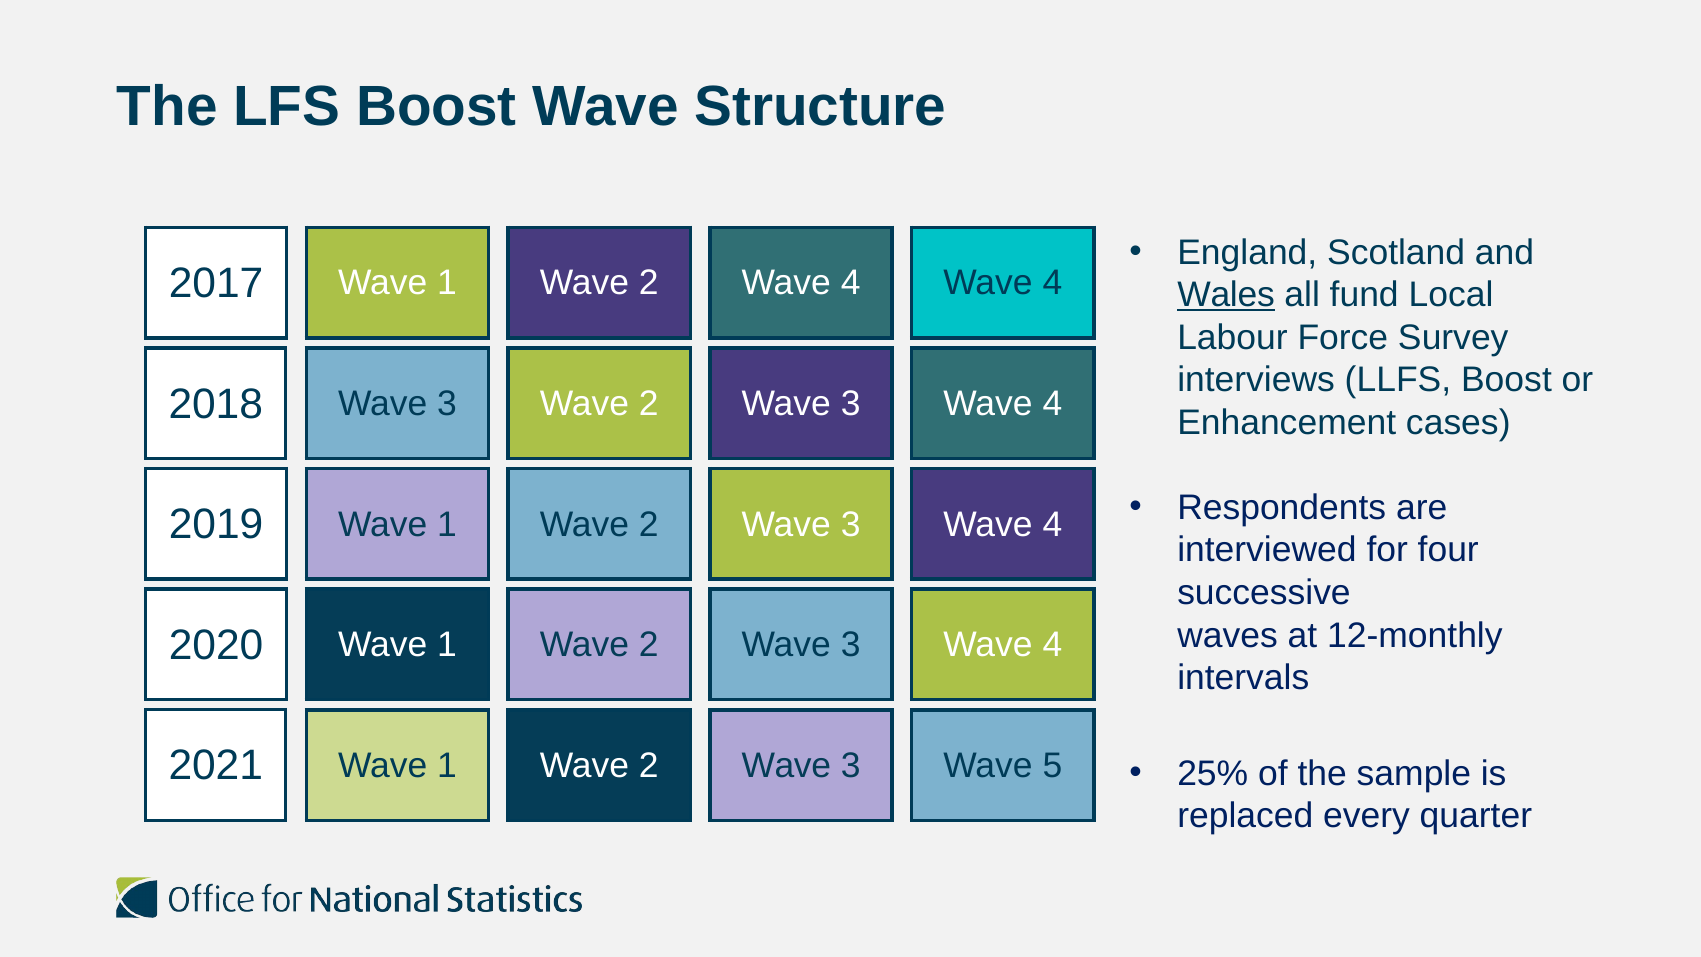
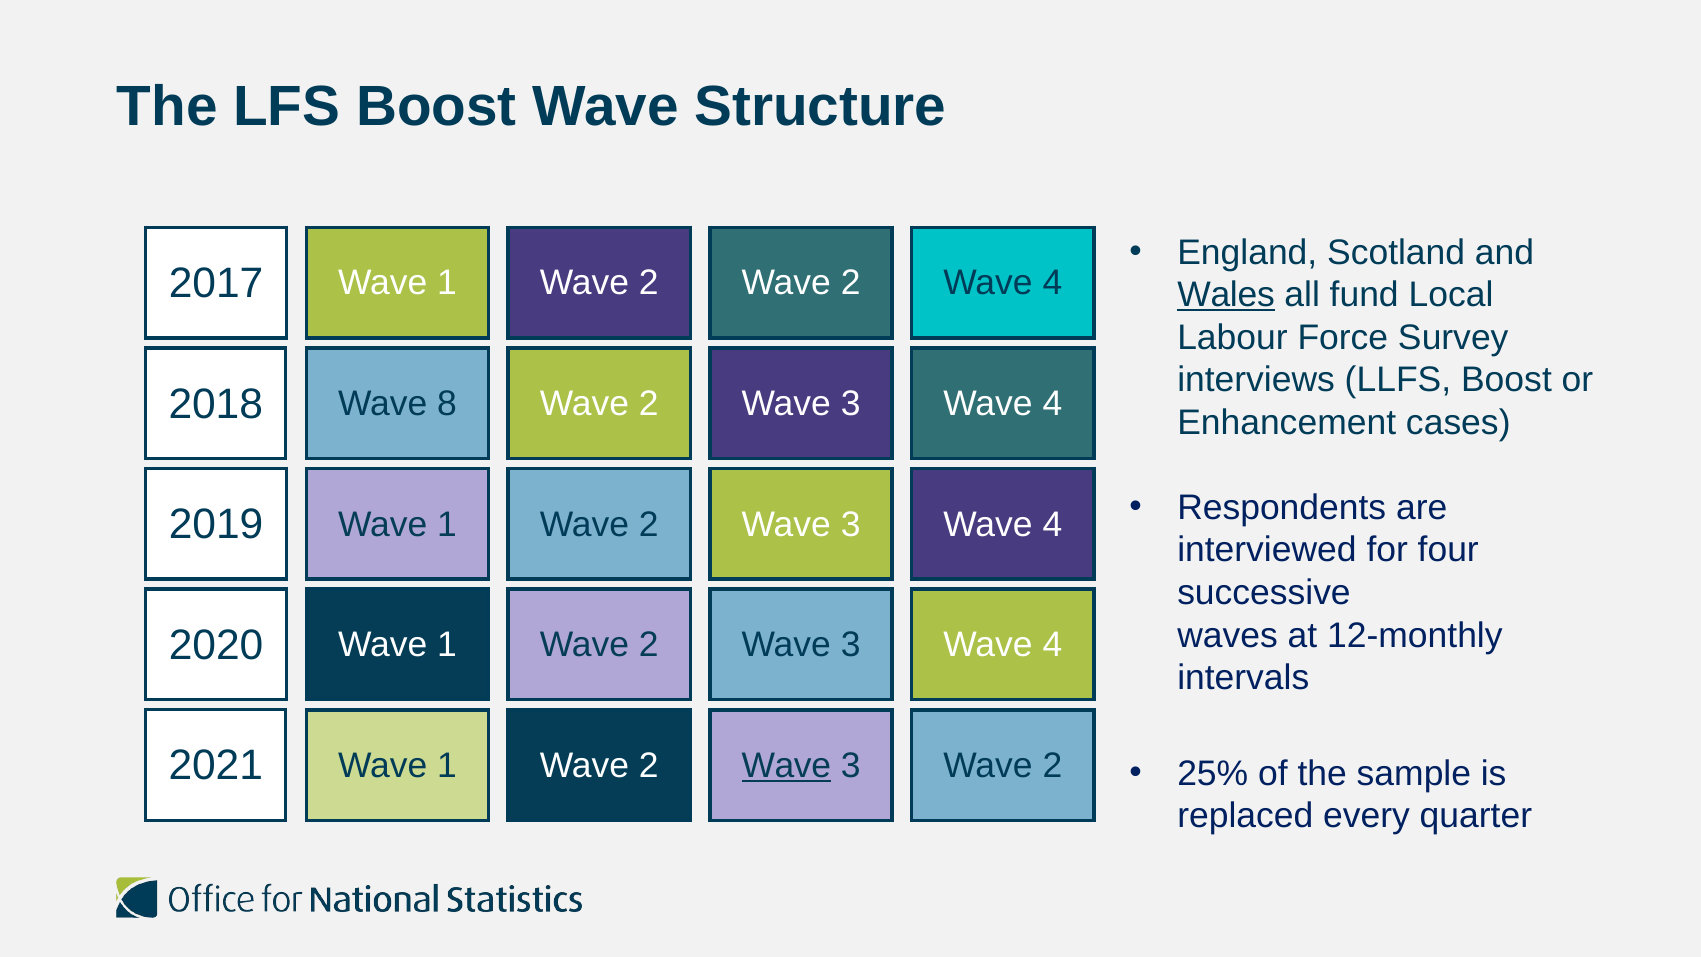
4 at (851, 283): 4 -> 2
3 at (447, 404): 3 -> 8
Wave at (786, 765) underline: none -> present
5 at (1052, 765): 5 -> 2
